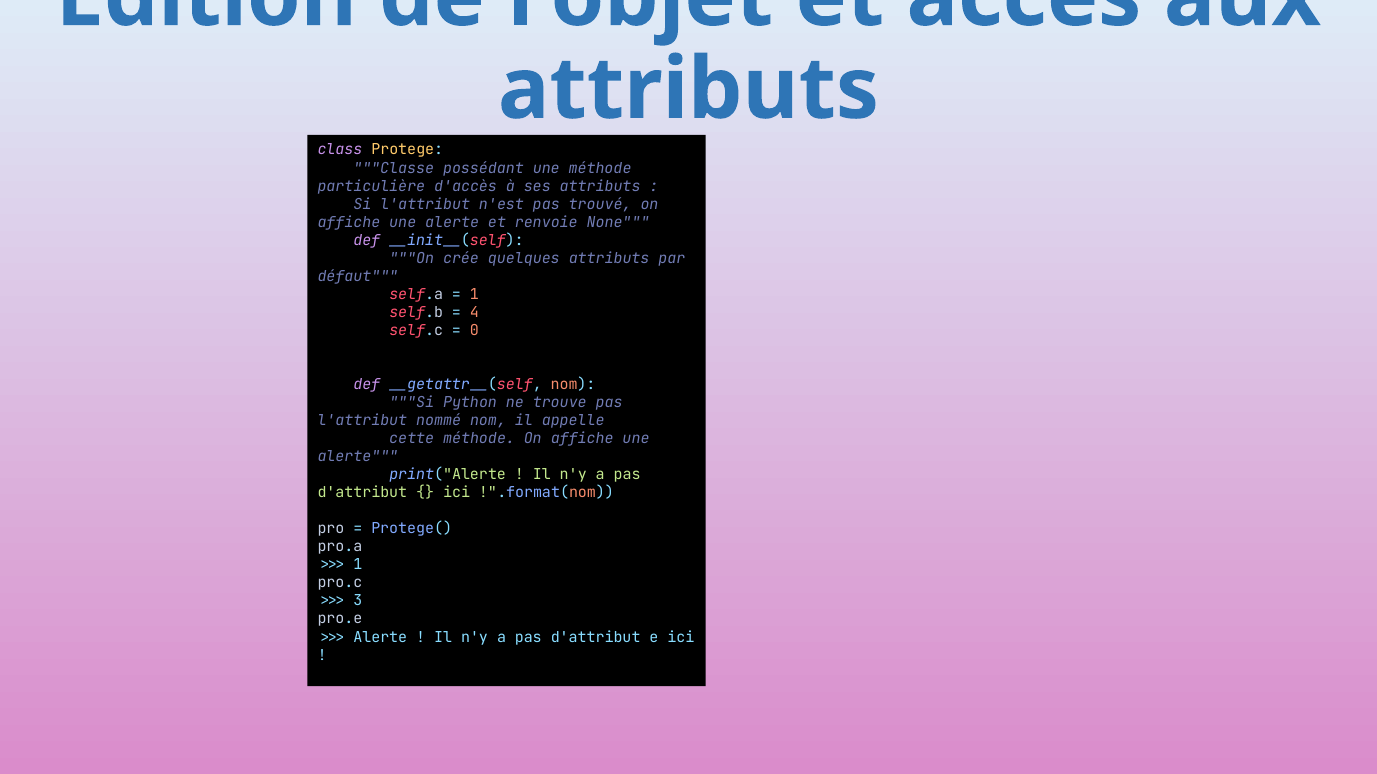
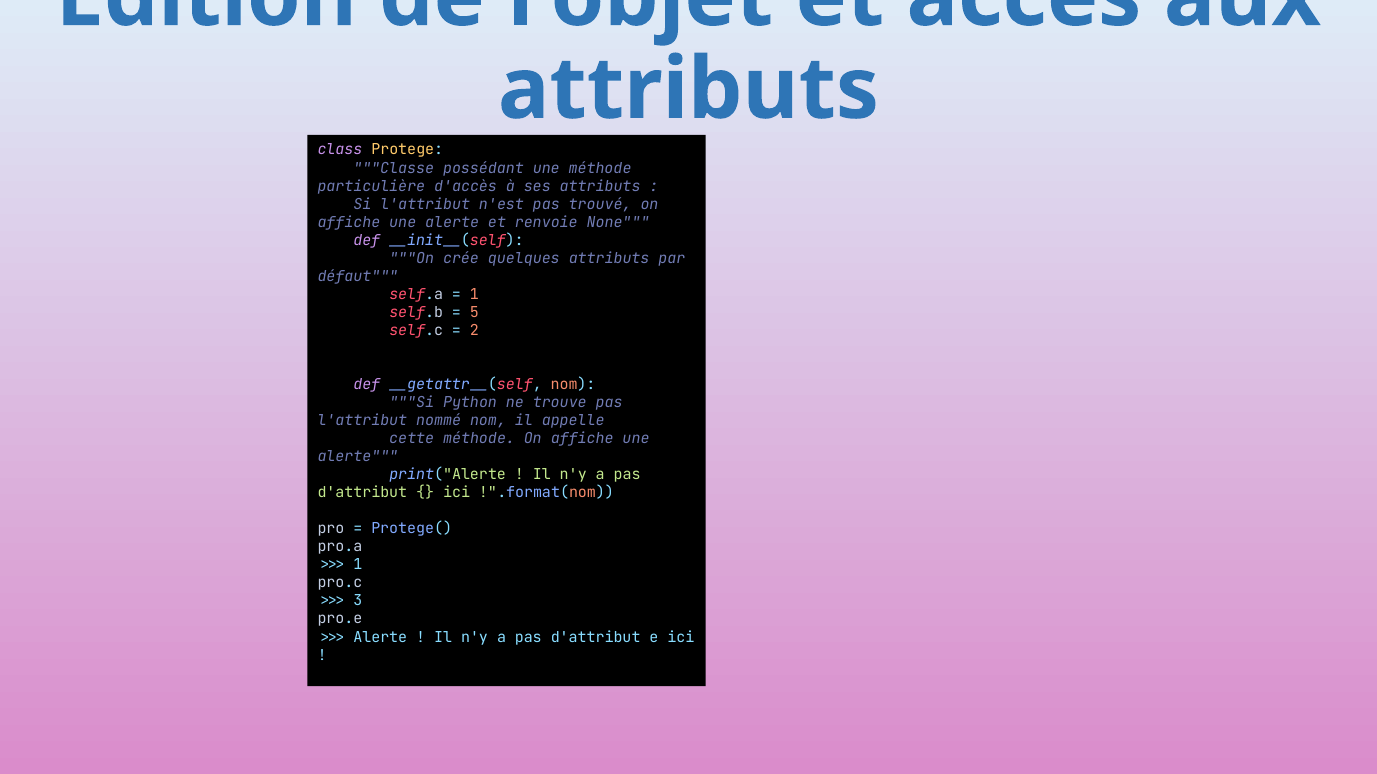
4: 4 -> 5
0: 0 -> 2
